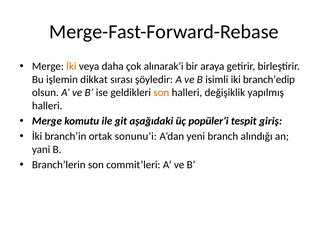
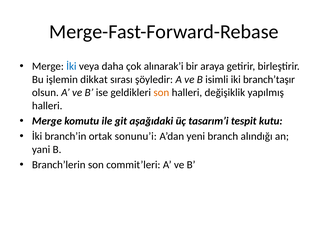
İki at (71, 66) colour: orange -> blue
branch’edip: branch’edip -> branch’taşır
popüler’i: popüler’i -> tasarım’i
giriş: giriş -> kutu
